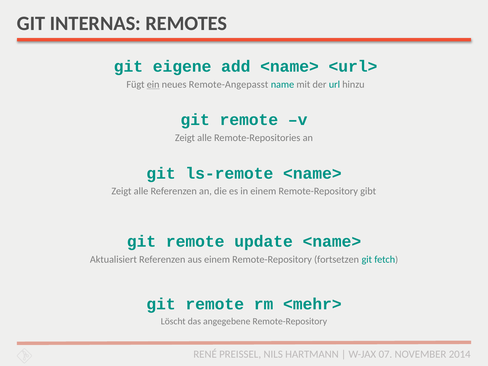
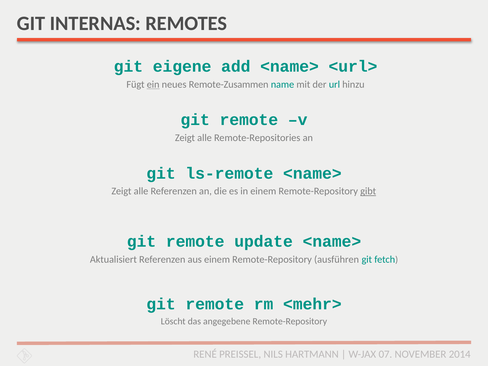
Remote-Angepasst: Remote-Angepasst -> Remote-Zusammen
gibt underline: none -> present
fortsetzen: fortsetzen -> ausführen
